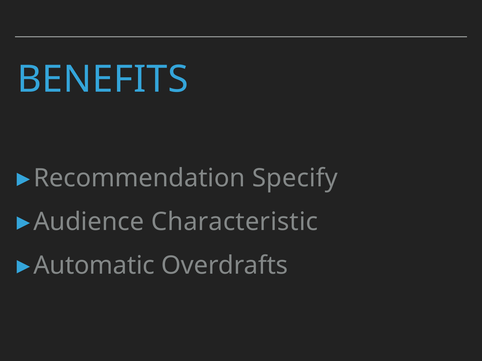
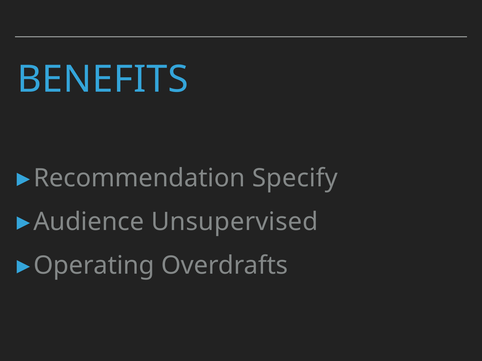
Characteristic: Characteristic -> Unsupervised
Automatic: Automatic -> Operating
